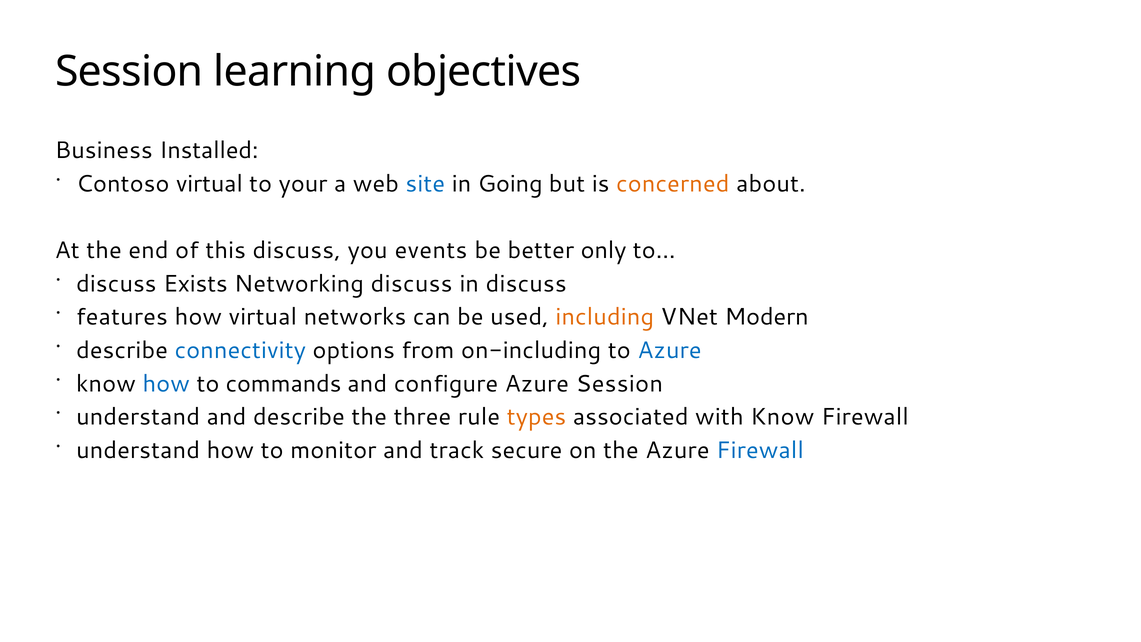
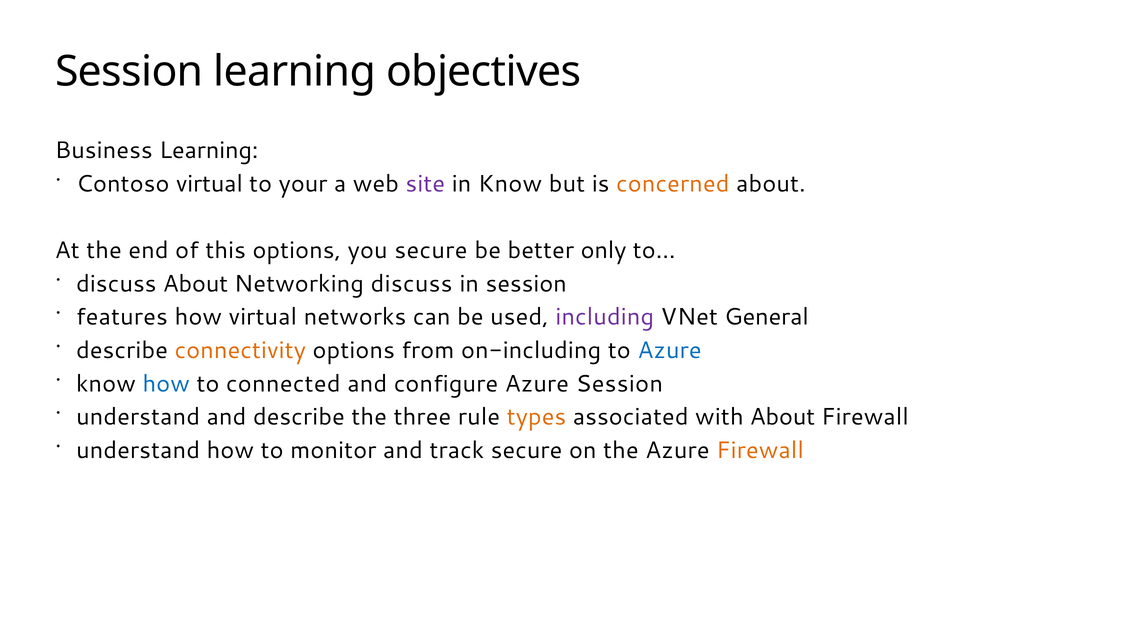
Business Installed: Installed -> Learning
site colour: blue -> purple
in Going: Going -> Know
this discuss: discuss -> options
you events: events -> secure
discuss Exists: Exists -> About
in discuss: discuss -> session
including colour: orange -> purple
Modern: Modern -> General
connectivity colour: blue -> orange
commands: commands -> connected
with Know: Know -> About
Firewall at (760, 450) colour: blue -> orange
